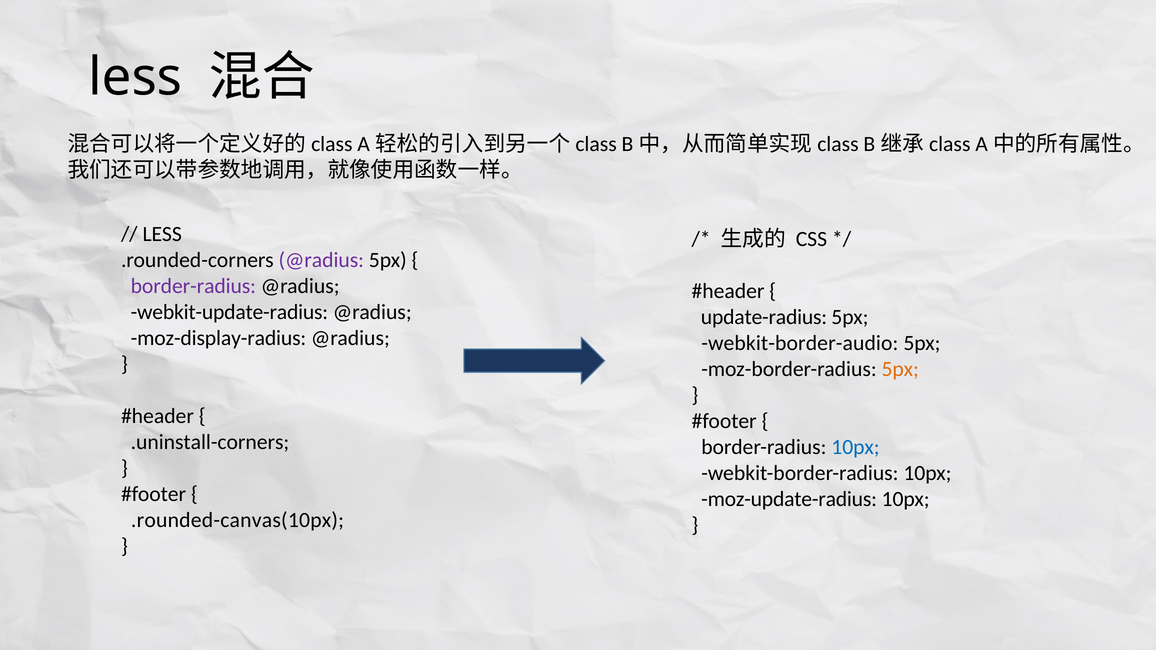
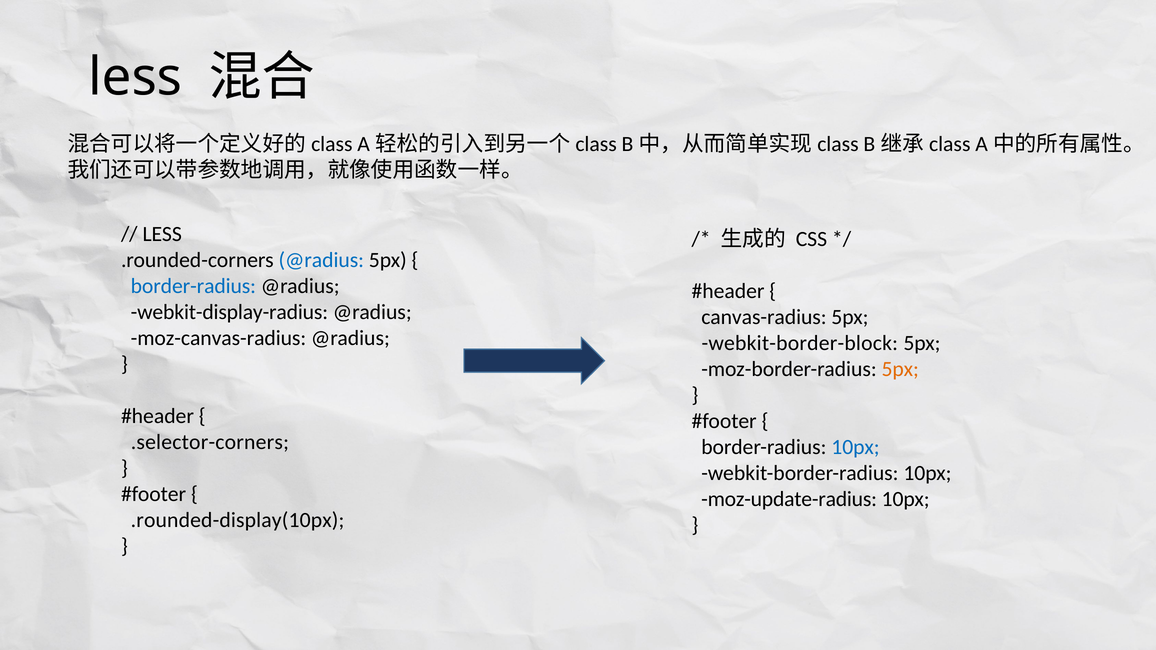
@radius at (321, 260) colour: purple -> blue
border-radius at (193, 286) colour: purple -> blue
webkit-update-radius: webkit-update-radius -> webkit-display-radius
update-radius: update-radius -> canvas-radius
moz-display-radius: moz-display-radius -> moz-canvas-radius
webkit-border-audio: webkit-border-audio -> webkit-border-block
.uninstall-corners: .uninstall-corners -> .selector-corners
.rounded-canvas(10px: .rounded-canvas(10px -> .rounded-display(10px
